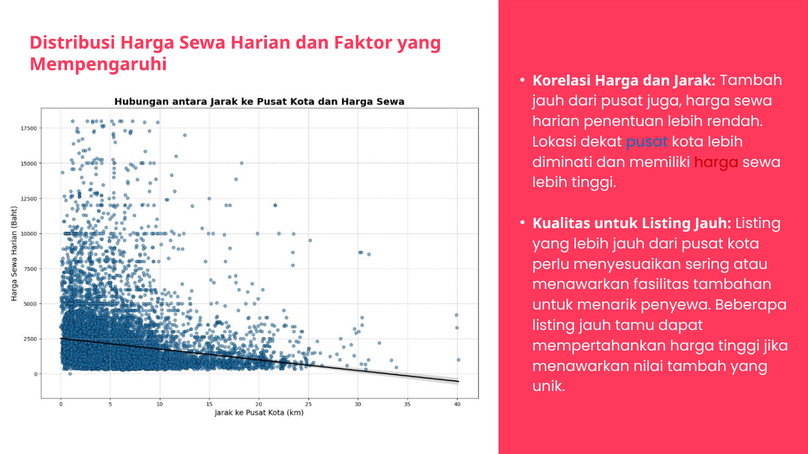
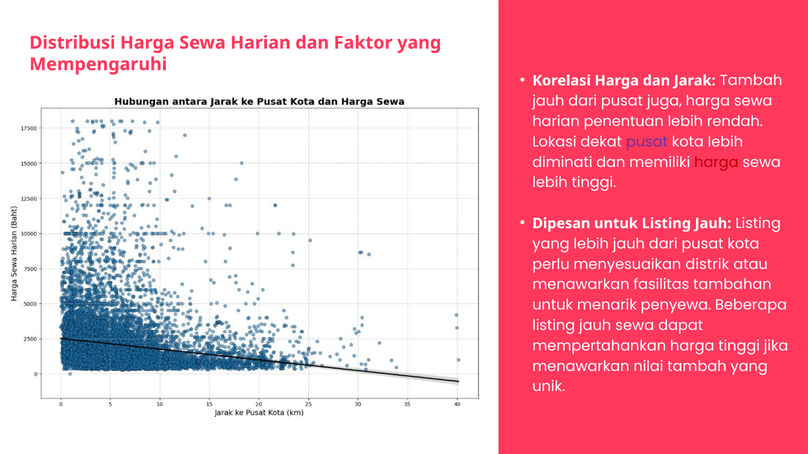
pusat at (647, 142) colour: blue -> purple
Kualitas: Kualitas -> Dipesan
sering: sering -> distrik
jauh tamu: tamu -> sewa
